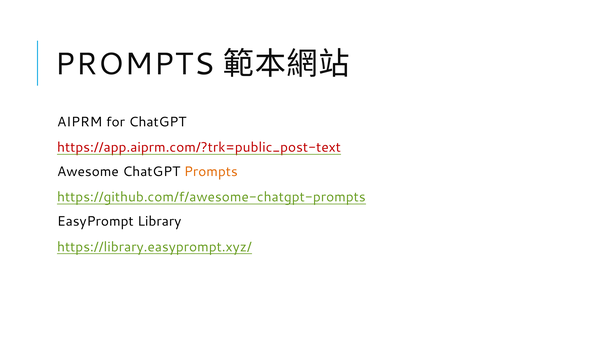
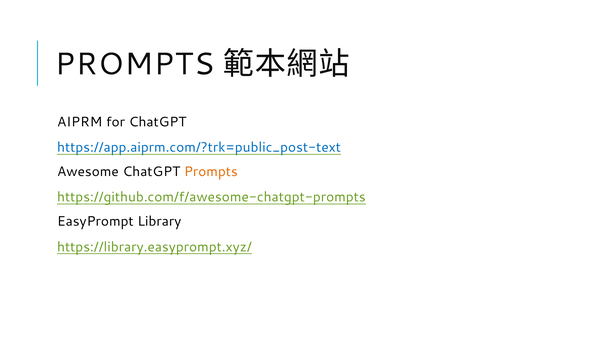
https://app.aiprm.com/?trk=public_post-text colour: red -> blue
